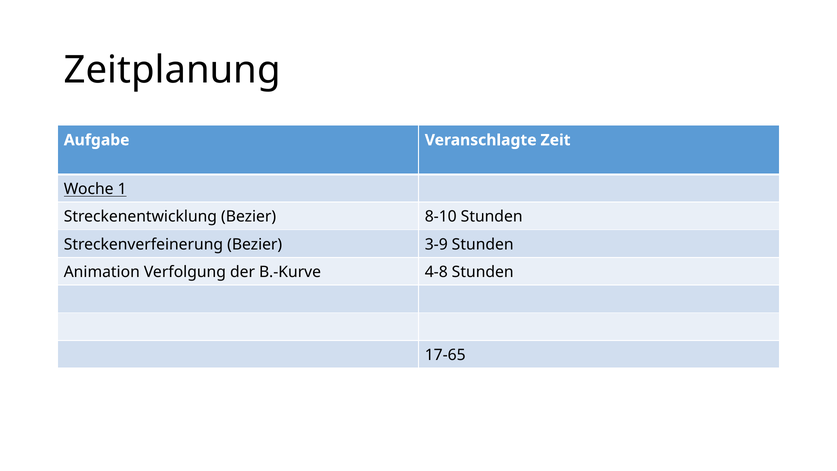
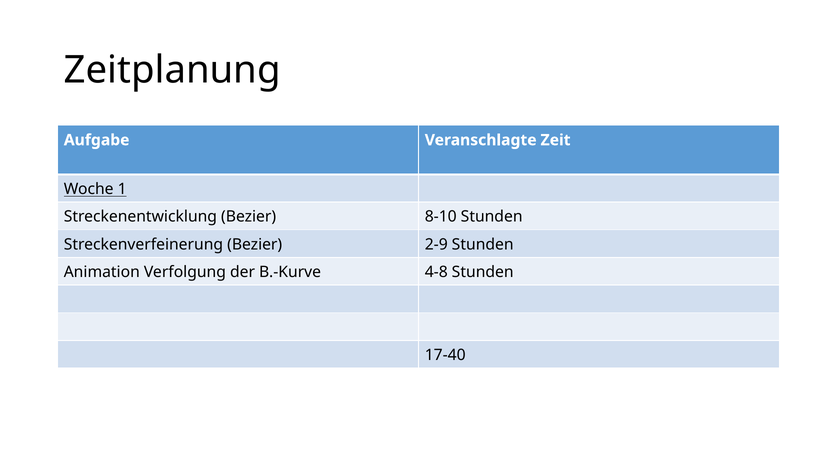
3-9: 3-9 -> 2-9
17-65: 17-65 -> 17-40
